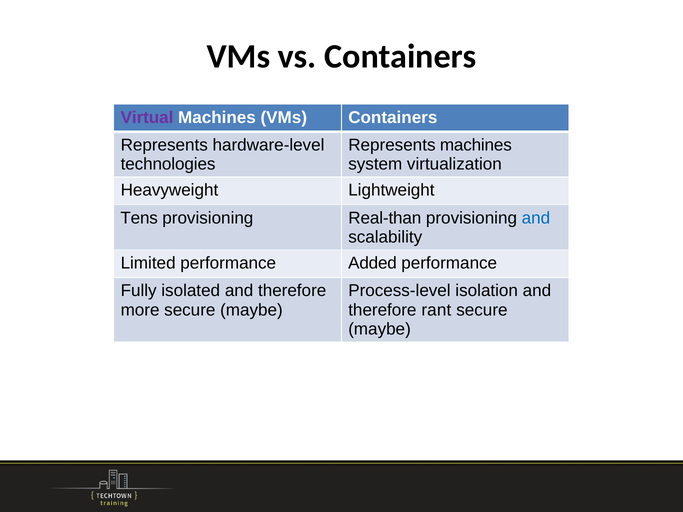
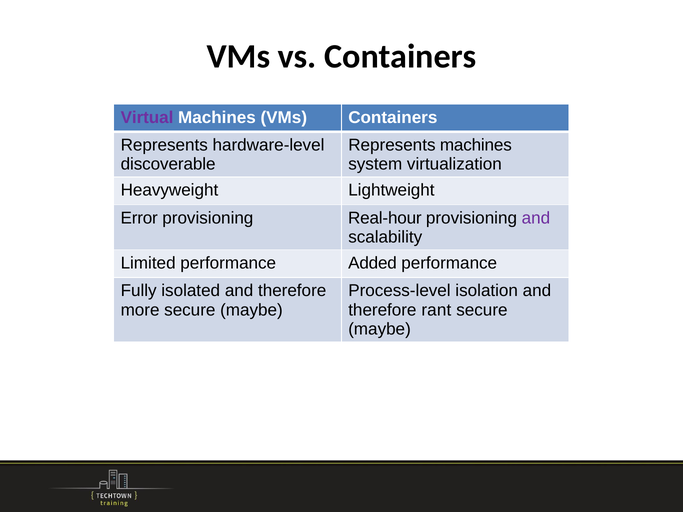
technologies: technologies -> discoverable
Tens: Tens -> Error
Real-than: Real-than -> Real-hour
and at (536, 218) colour: blue -> purple
